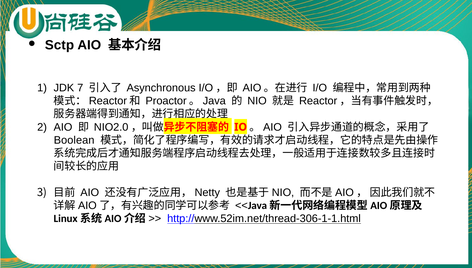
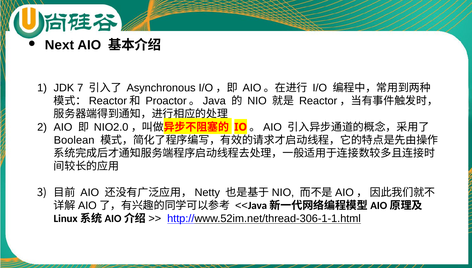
Sctp: Sctp -> Next
